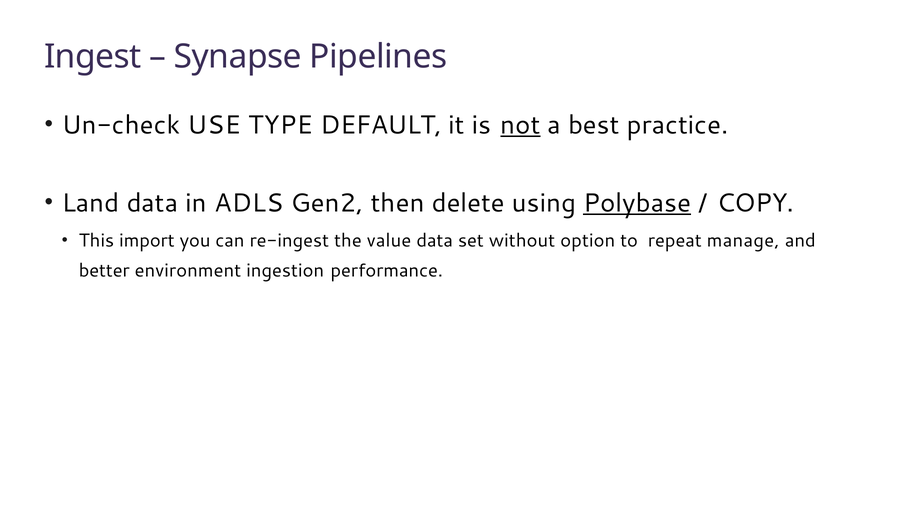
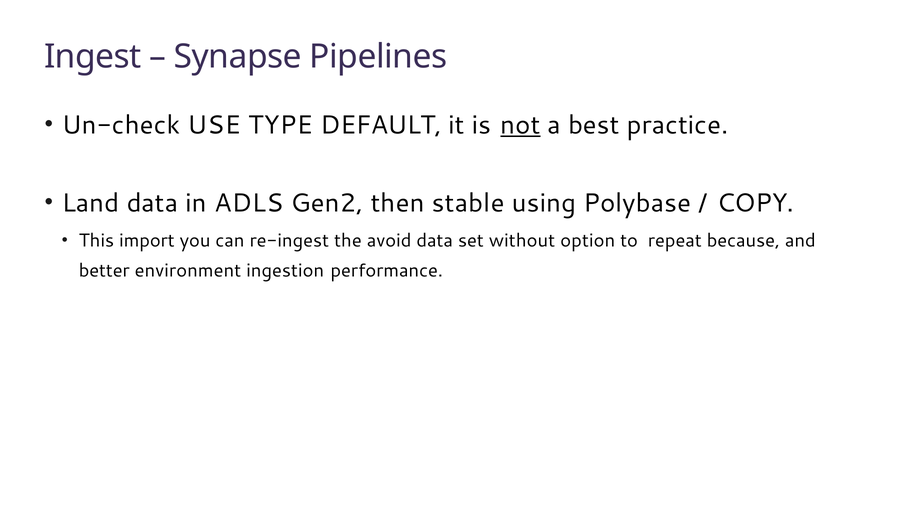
delete: delete -> stable
Polybase underline: present -> none
value: value -> avoid
manage: manage -> because
